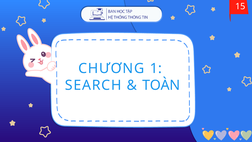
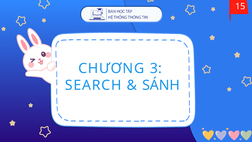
1: 1 -> 3
TOÀN: TOÀN -> SÁNH
